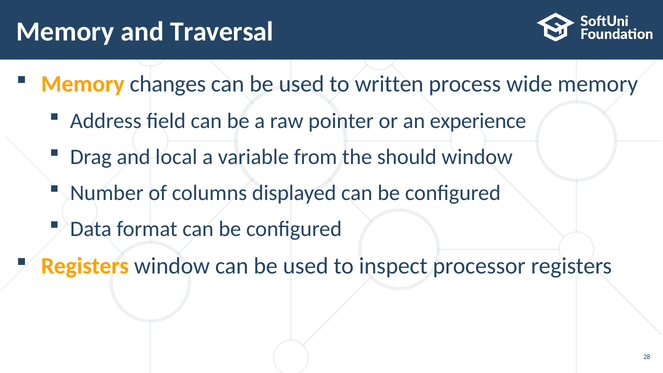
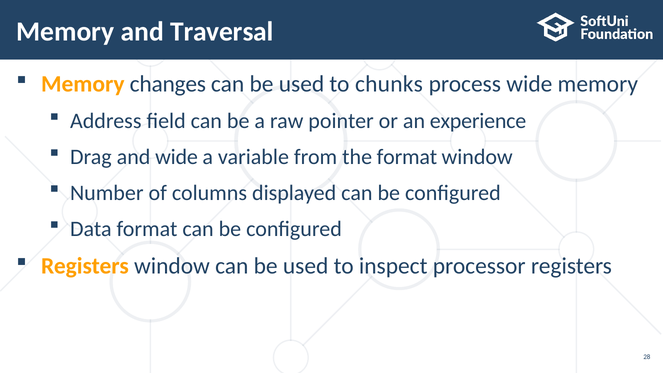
written: written -> chunks
and local: local -> wide
the should: should -> format
